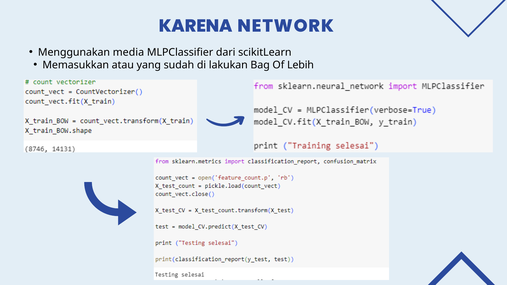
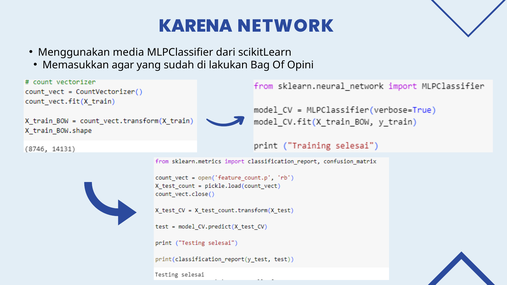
atau: atau -> agar
Lebih: Lebih -> Opini
